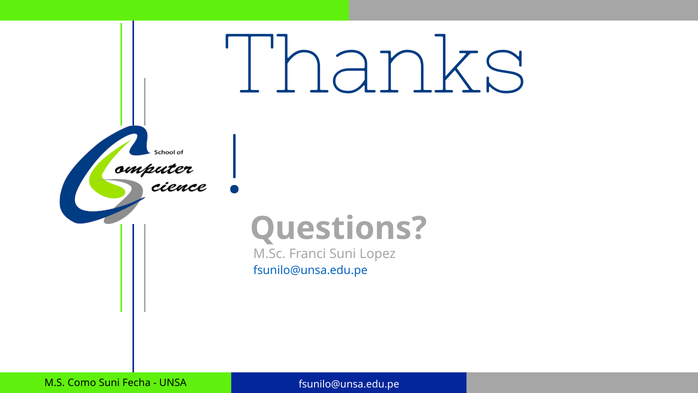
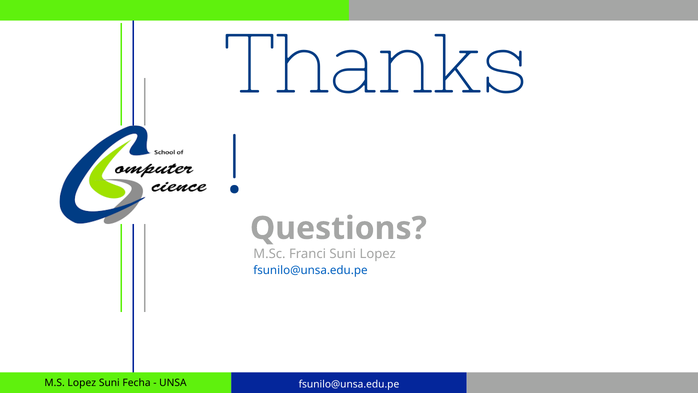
Como at (82, 382): Como -> Lopez
